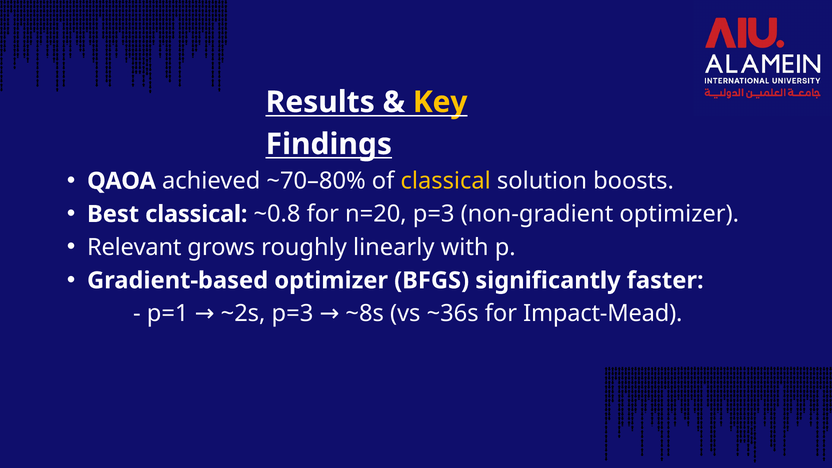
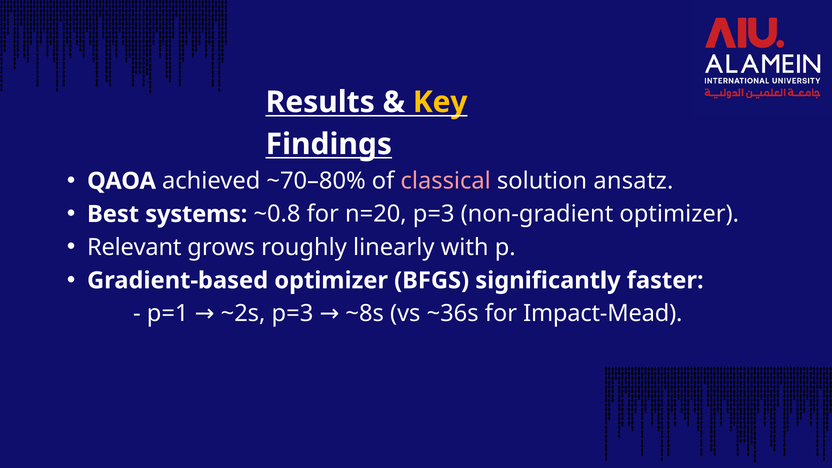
classical at (446, 181) colour: yellow -> pink
boosts: boosts -> ansatz
Best classical: classical -> systems
